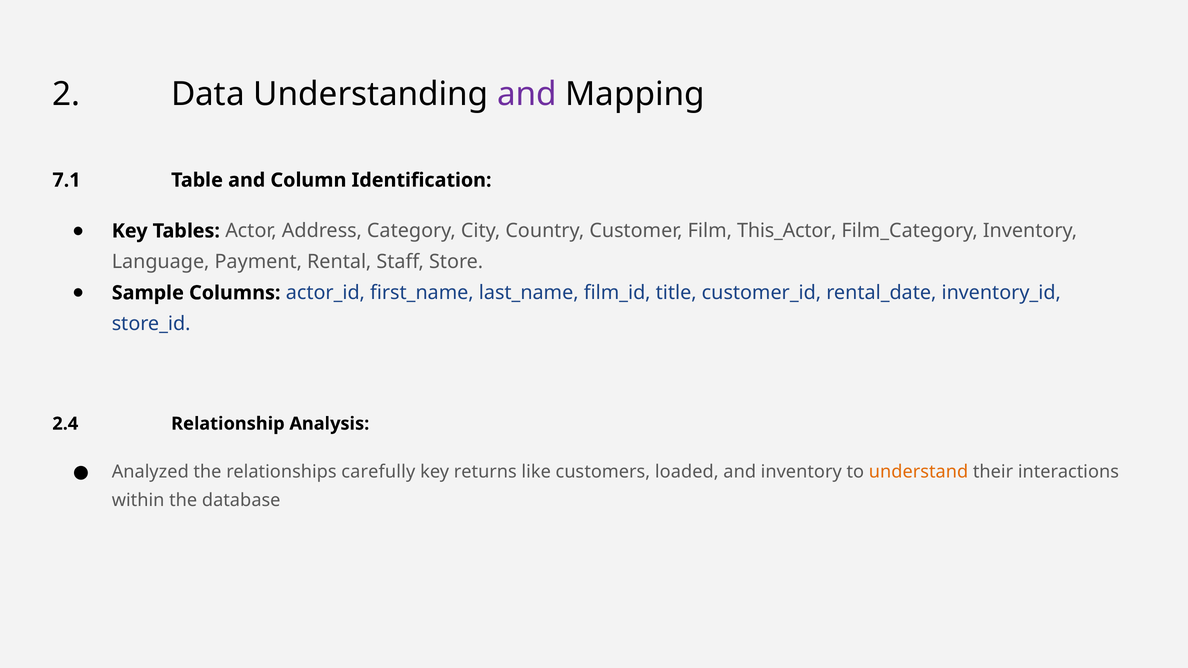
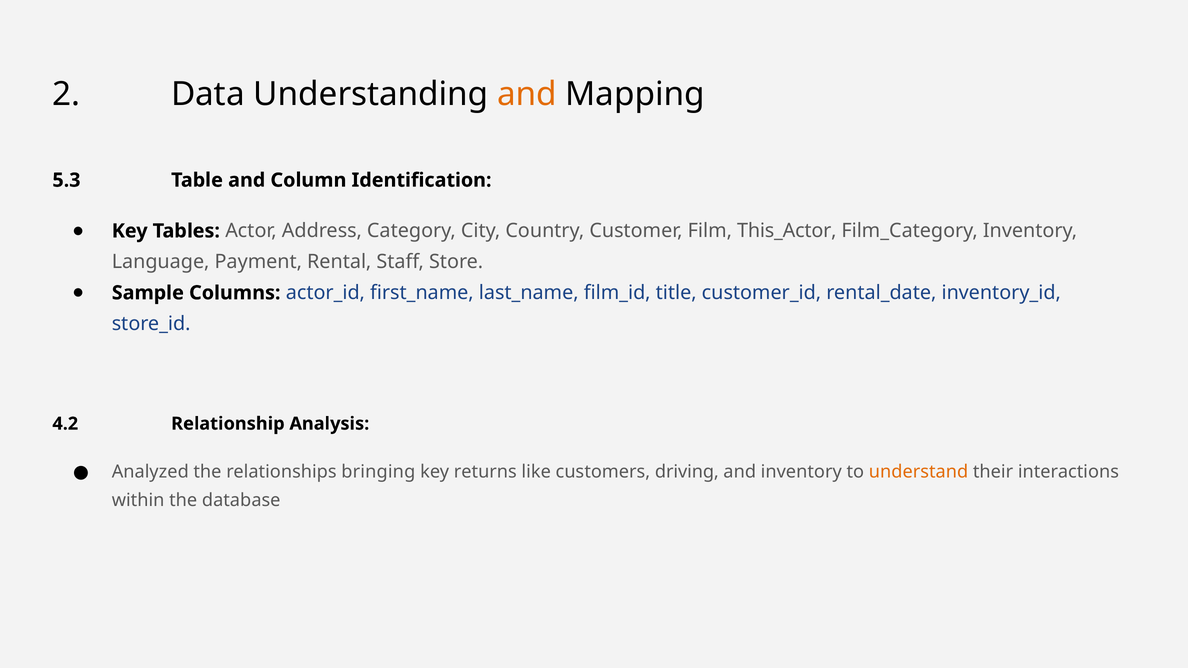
and at (527, 94) colour: purple -> orange
7.1: 7.1 -> 5.3
2.4: 2.4 -> 4.2
carefully: carefully -> bringing
loaded: loaded -> driving
